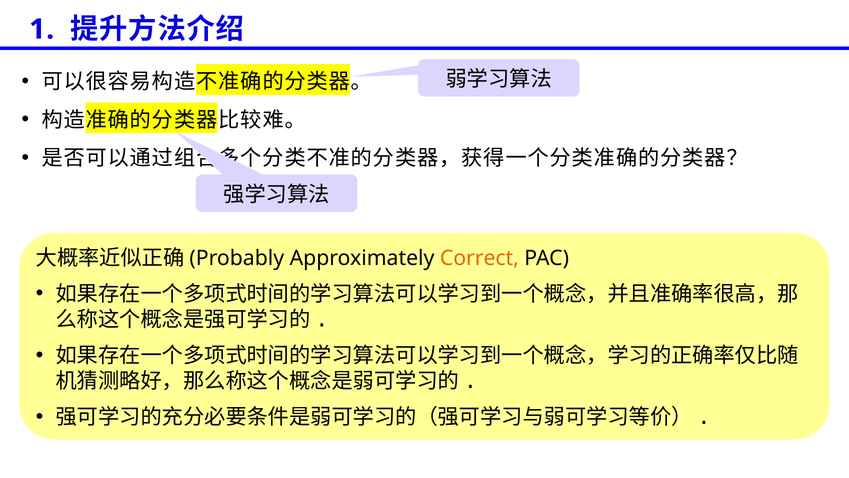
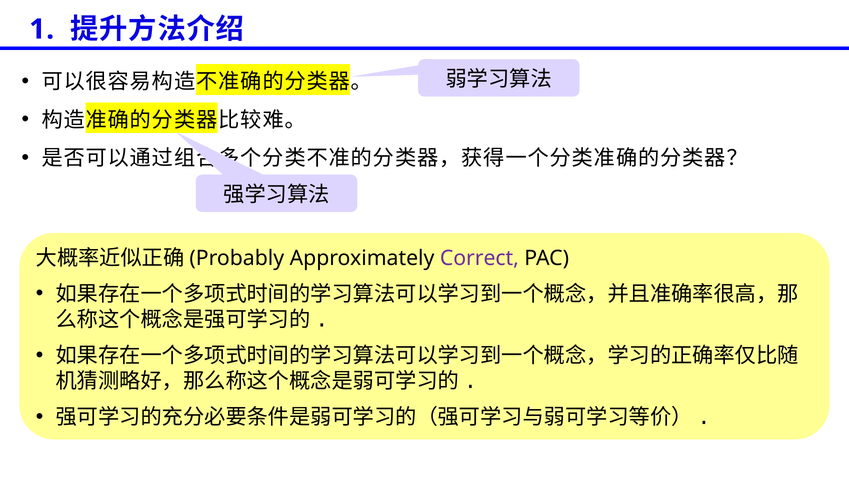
Correct colour: orange -> purple
